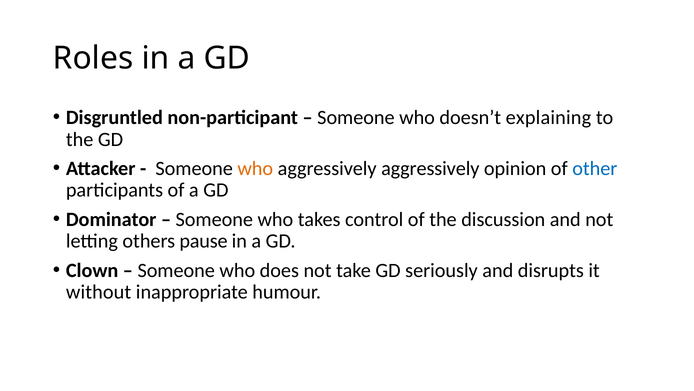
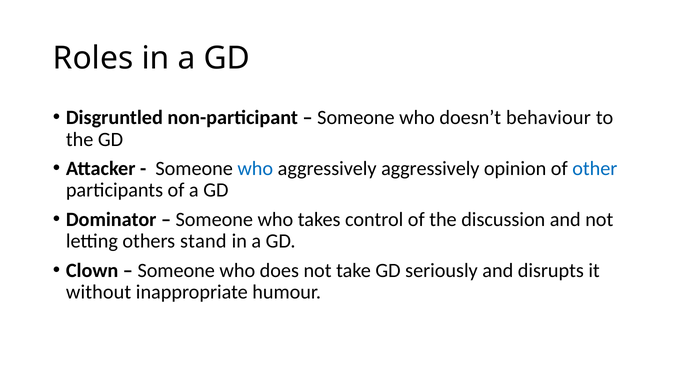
explaining: explaining -> behaviour
who at (255, 168) colour: orange -> blue
pause: pause -> stand
